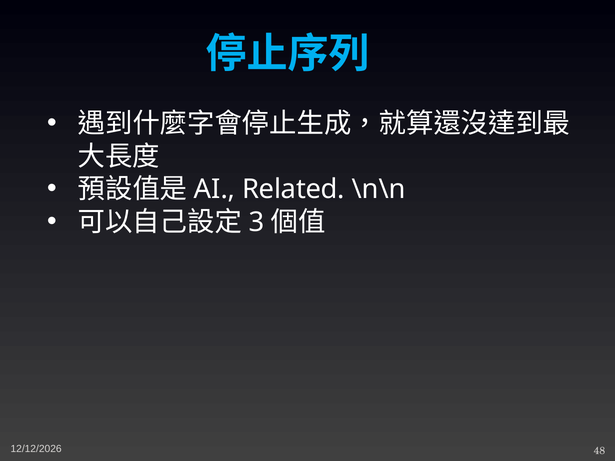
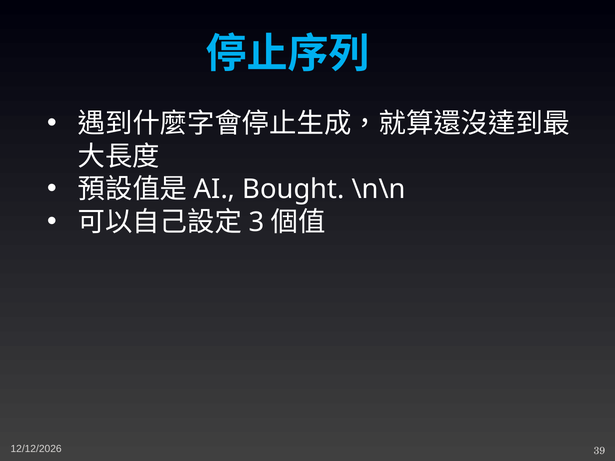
Related: Related -> Bought
48: 48 -> 39
